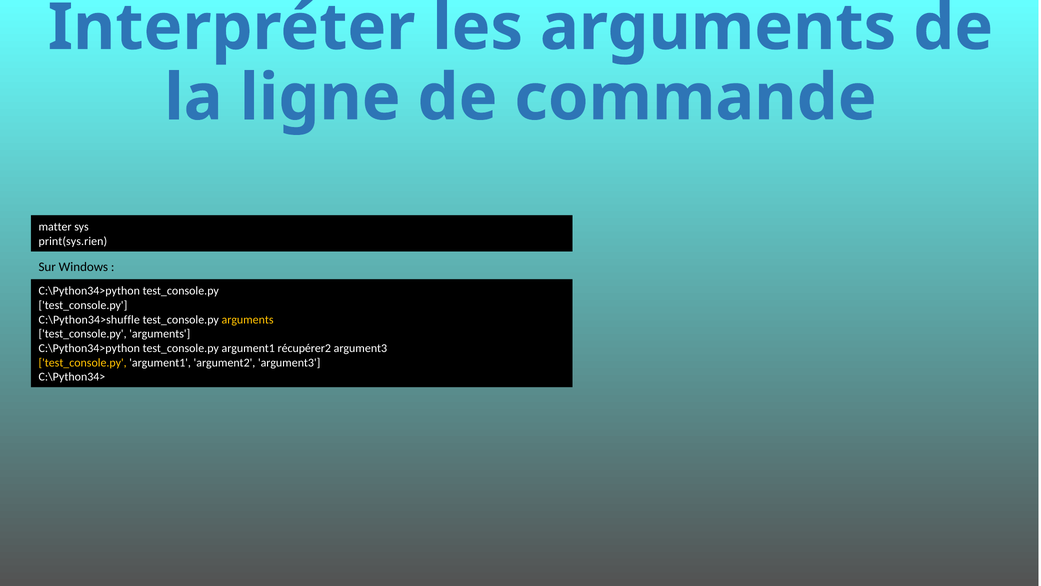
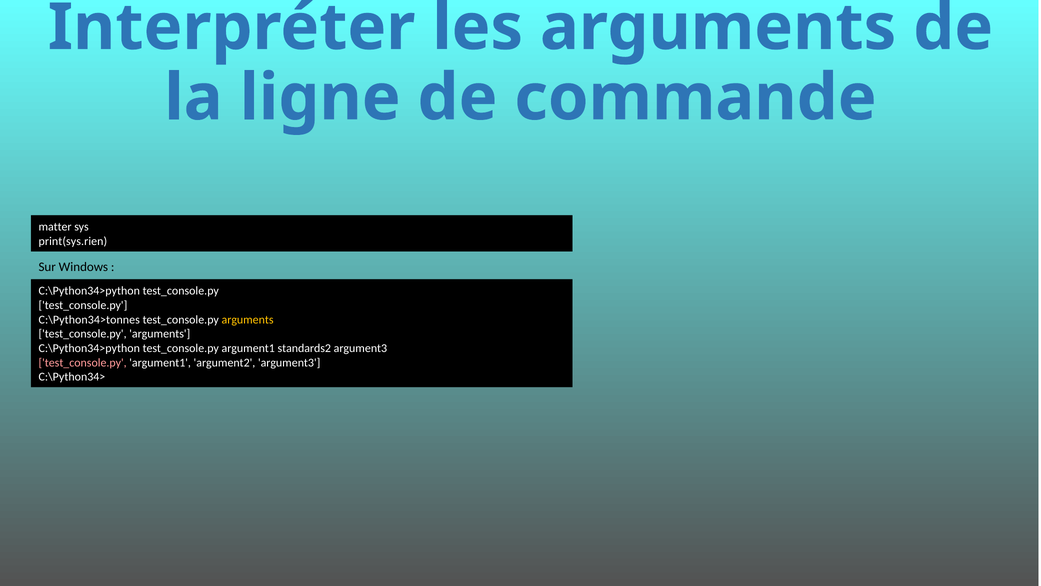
C:\Python34>shuffle: C:\Python34>shuffle -> C:\Python34>tonnes
récupérer2: récupérer2 -> standards2
test_console.py at (83, 362) colour: yellow -> pink
